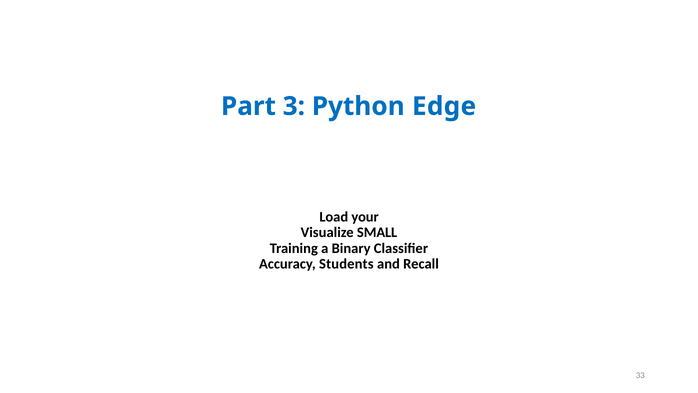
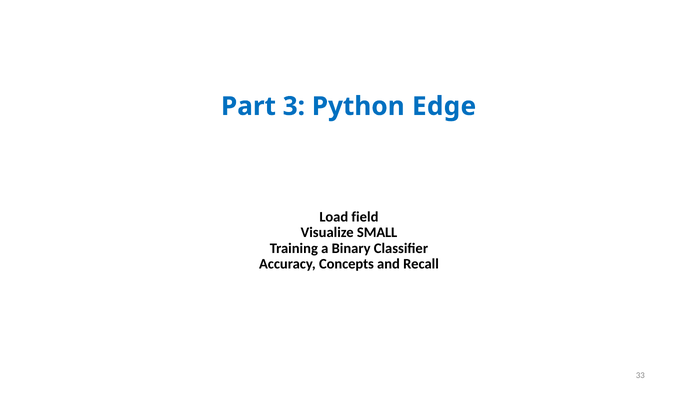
your: your -> field
Students: Students -> Concepts
